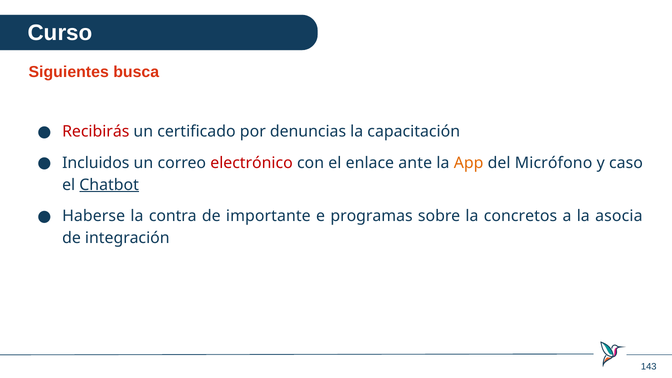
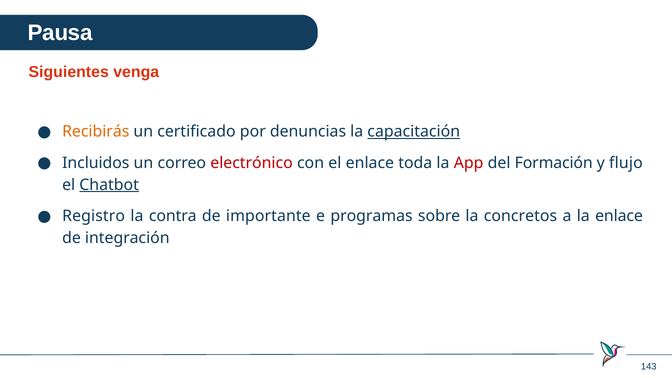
Curso: Curso -> Pausa
busca: busca -> venga
Recibirás colour: red -> orange
capacitación underline: none -> present
ante: ante -> toda
App colour: orange -> red
Micrófono: Micrófono -> Formación
caso: caso -> flujo
Haberse: Haberse -> Registro
la asocia: asocia -> enlace
